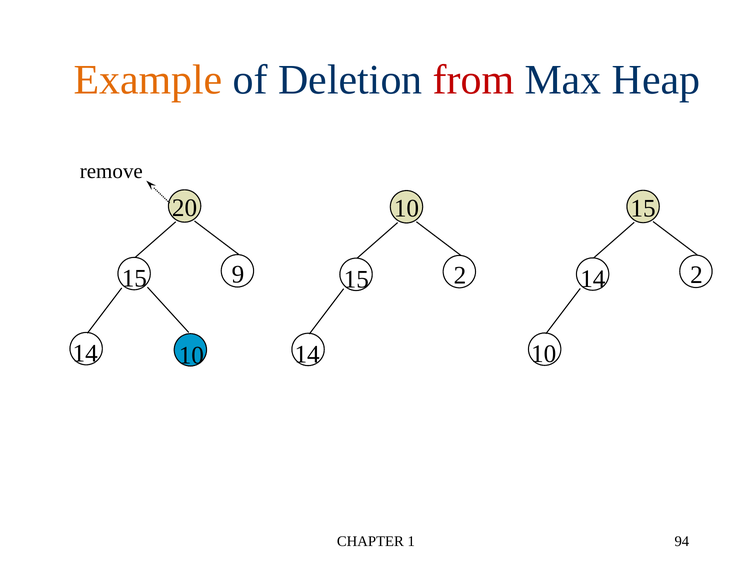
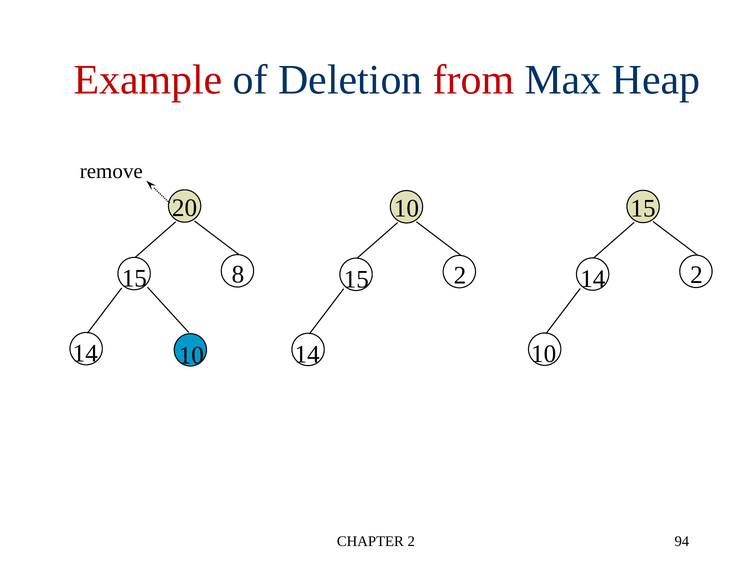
Example colour: orange -> red
9: 9 -> 8
CHAPTER 1: 1 -> 2
